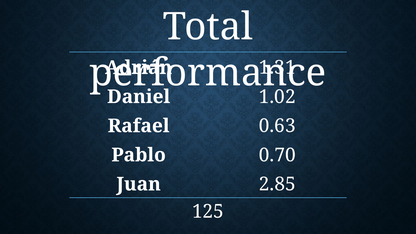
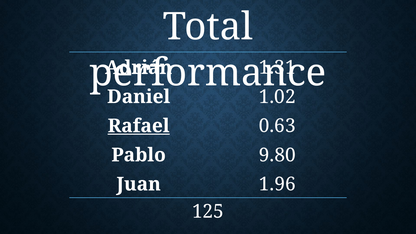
Rafael underline: none -> present
0.70: 0.70 -> 9.80
2.85: 2.85 -> 1.96
